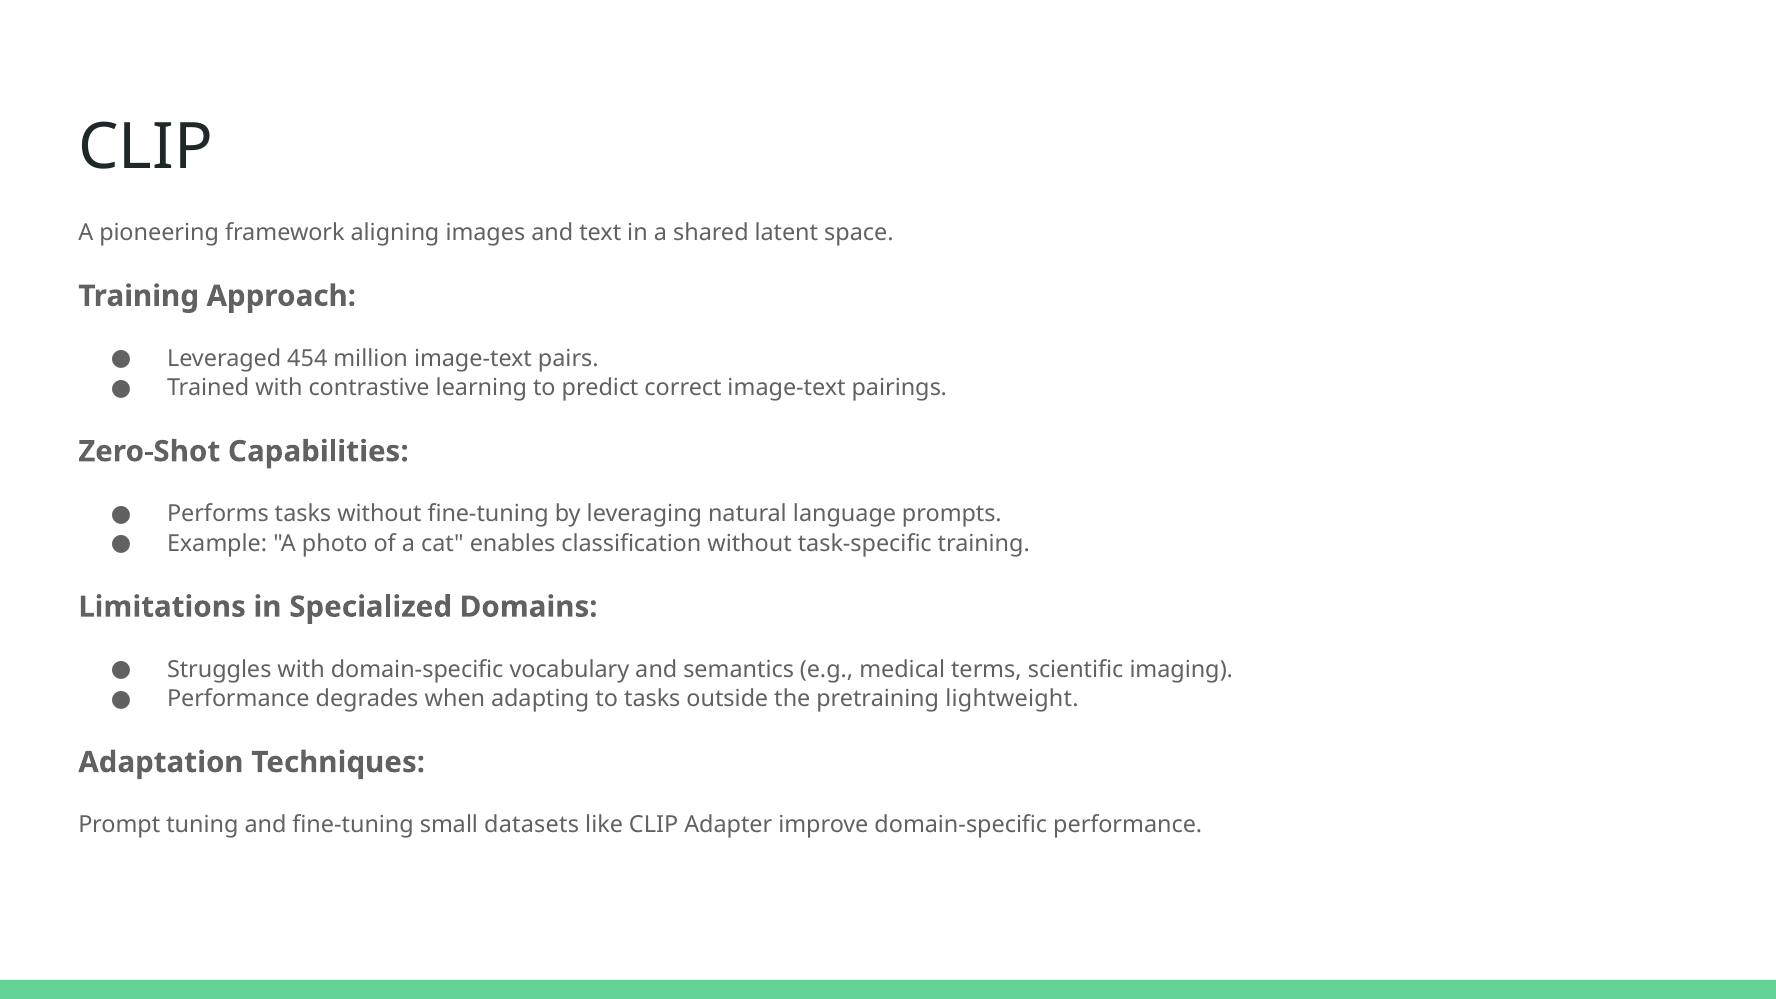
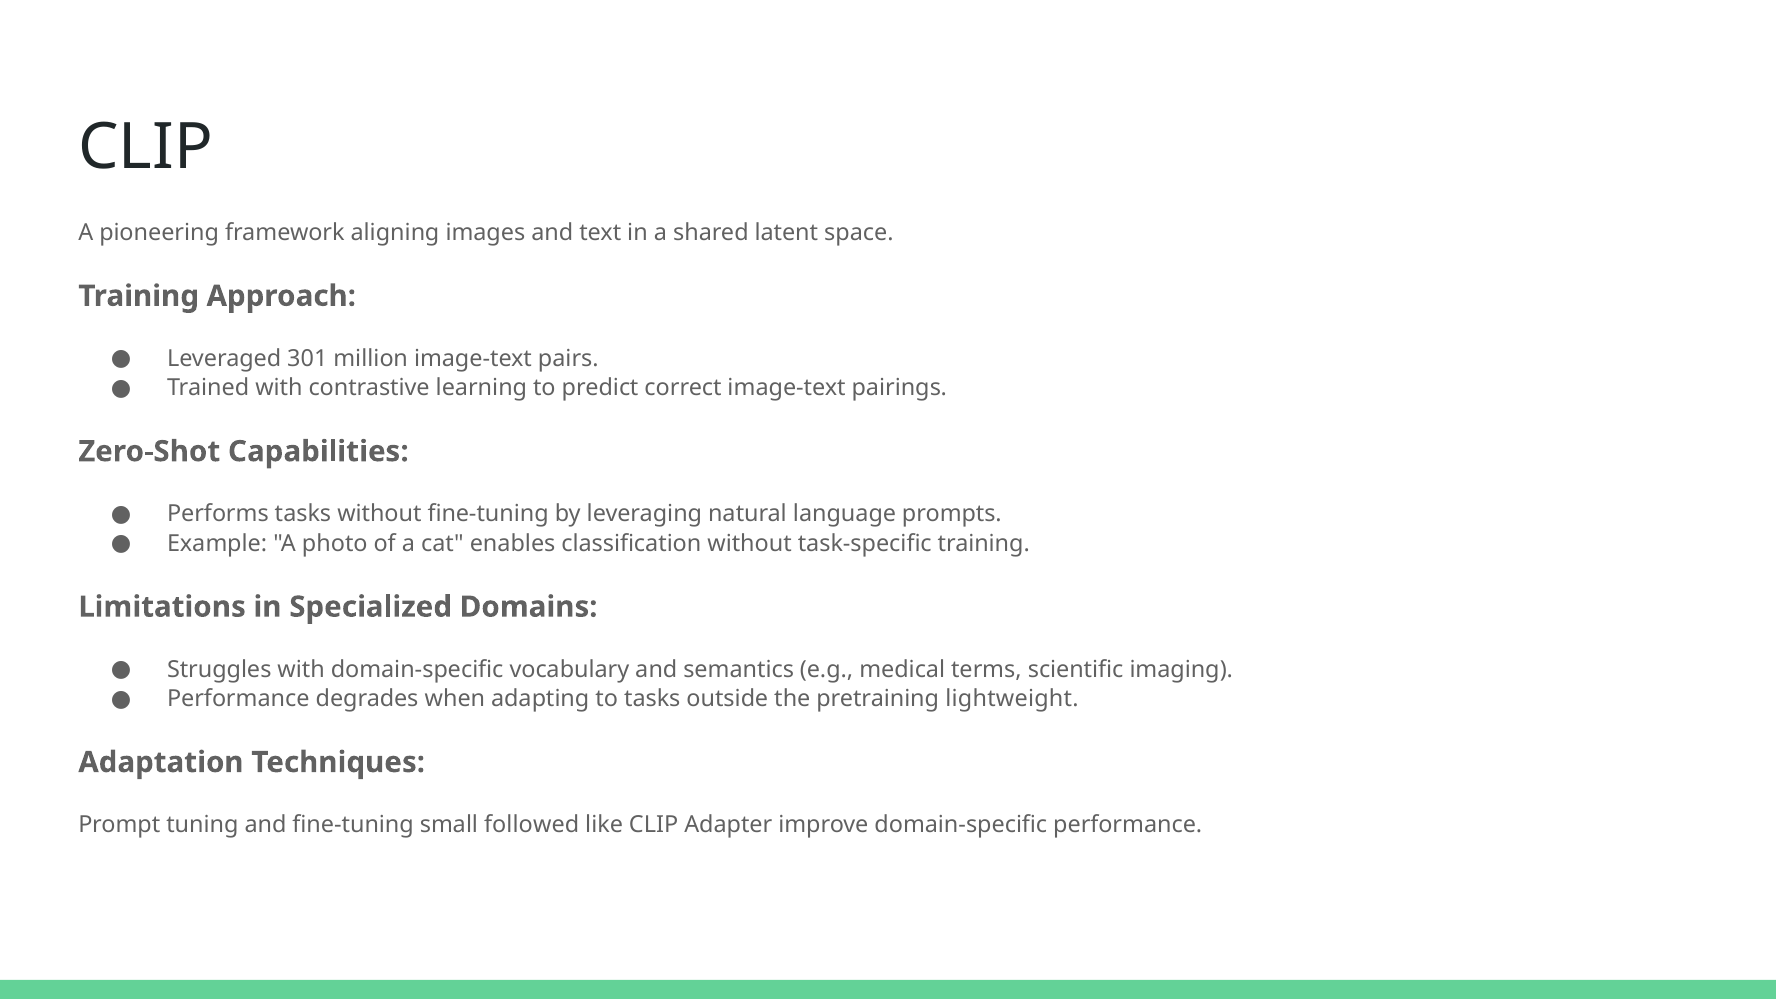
454: 454 -> 301
datasets: datasets -> followed
